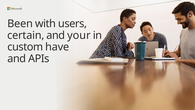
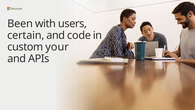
your: your -> code
have: have -> your
